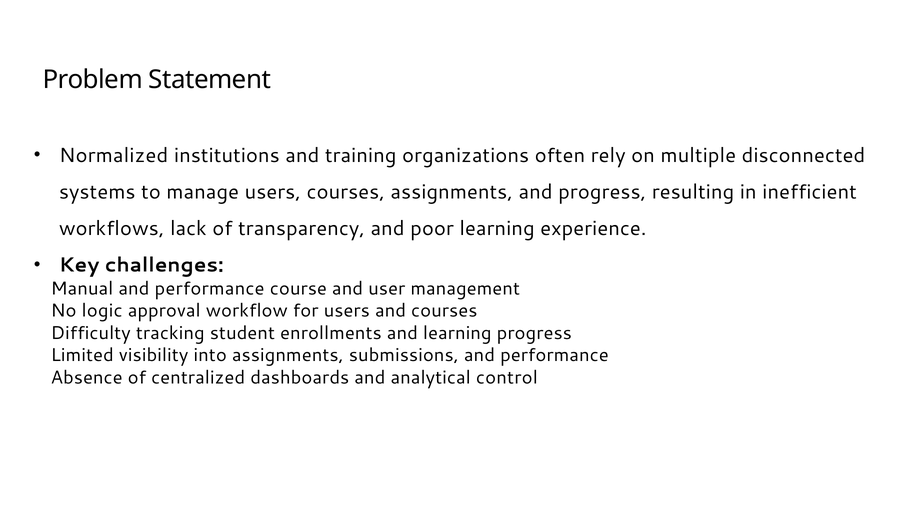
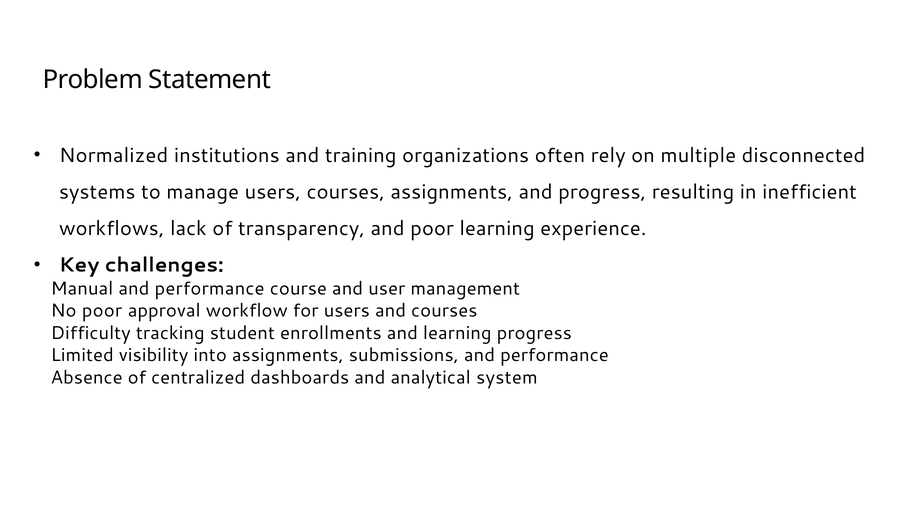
No logic: logic -> poor
control: control -> system
